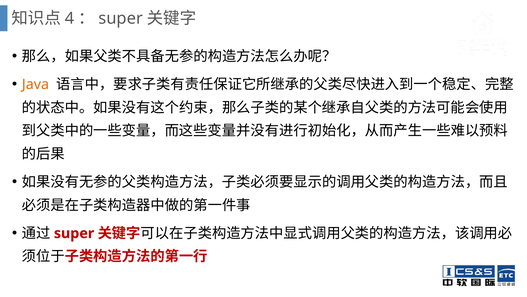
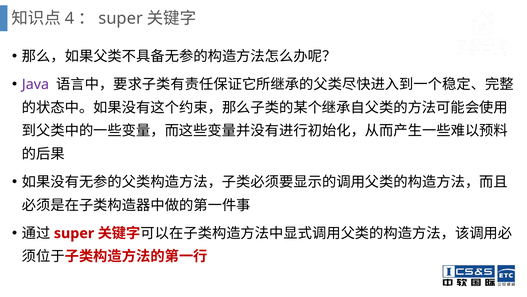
Java colour: orange -> purple
